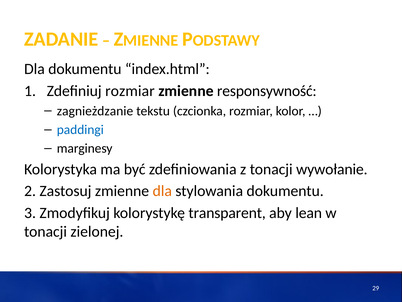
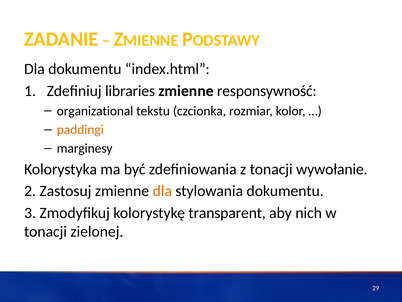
Zdefiniuj rozmiar: rozmiar -> libraries
zagnieżdzanie: zagnieżdzanie -> organizational
paddingi colour: blue -> orange
lean: lean -> nich
